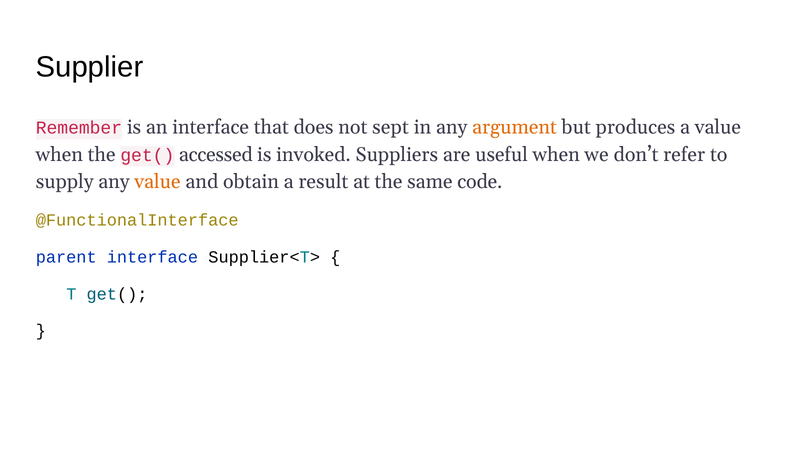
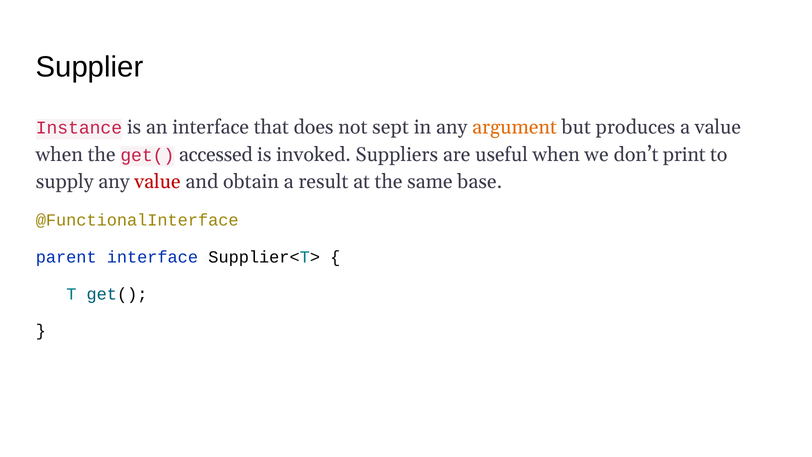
Remember: Remember -> Instance
refer: refer -> print
value at (157, 182) colour: orange -> red
code: code -> base
